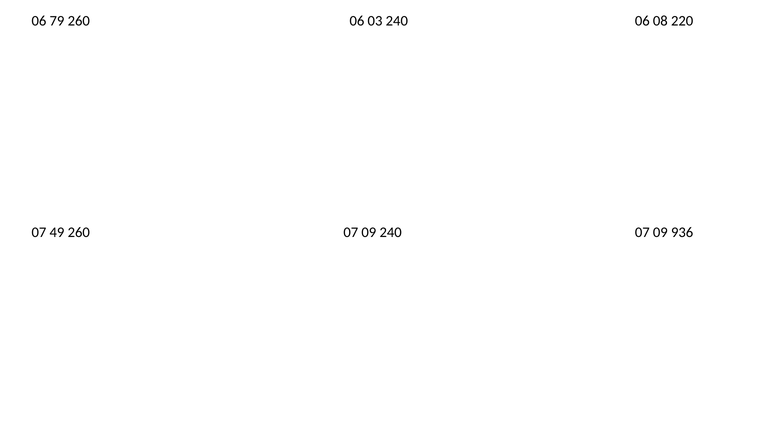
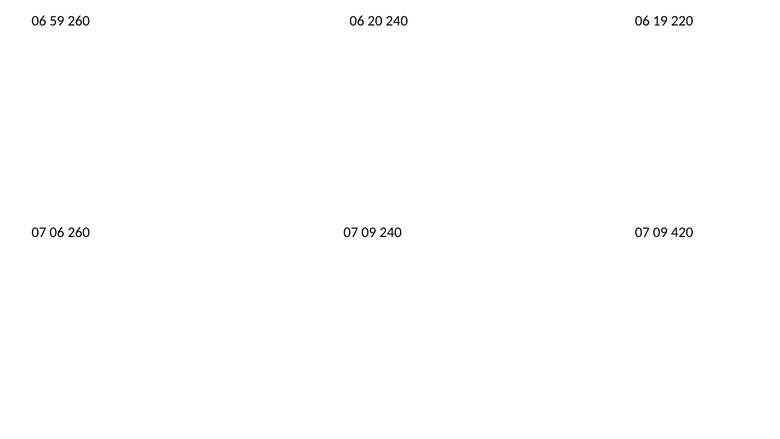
79: 79 -> 59
03: 03 -> 20
08: 08 -> 19
07 49: 49 -> 06
936: 936 -> 420
